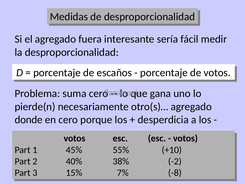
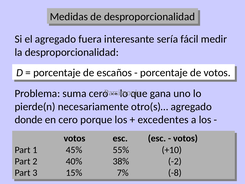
desperdicia: desperdicia -> excedentes
